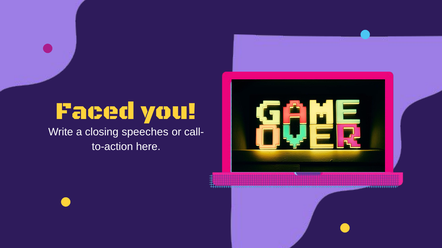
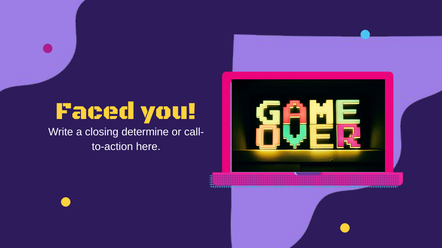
speeches: speeches -> determine
